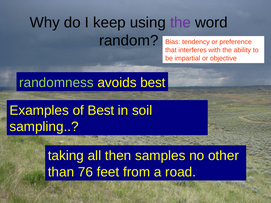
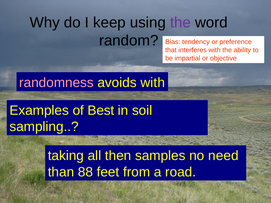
randomness colour: light green -> pink
avoids best: best -> with
other: other -> need
76: 76 -> 88
